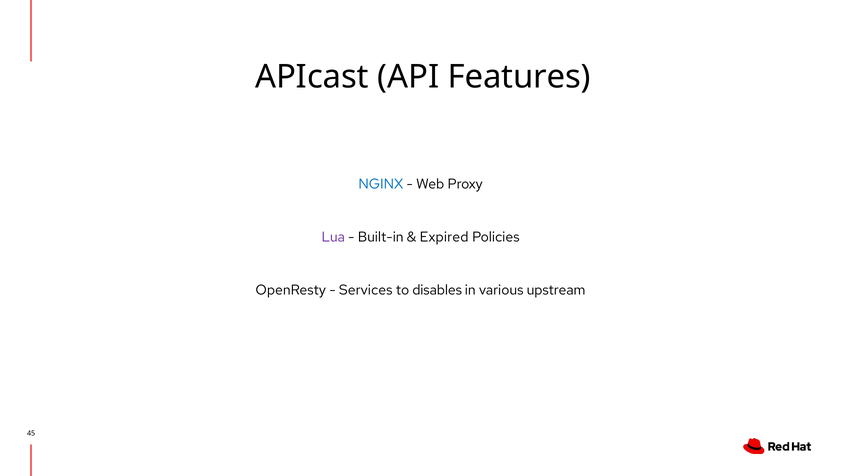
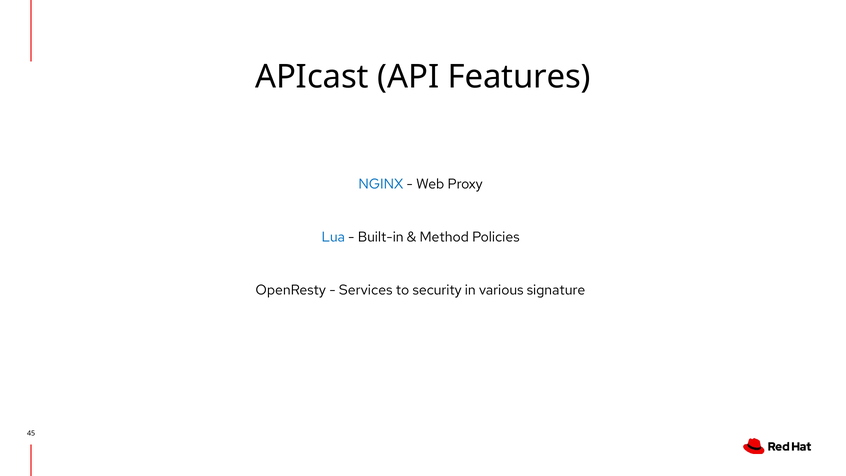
Lua colour: purple -> blue
Expired: Expired -> Method
disables: disables -> security
upstream: upstream -> signature
